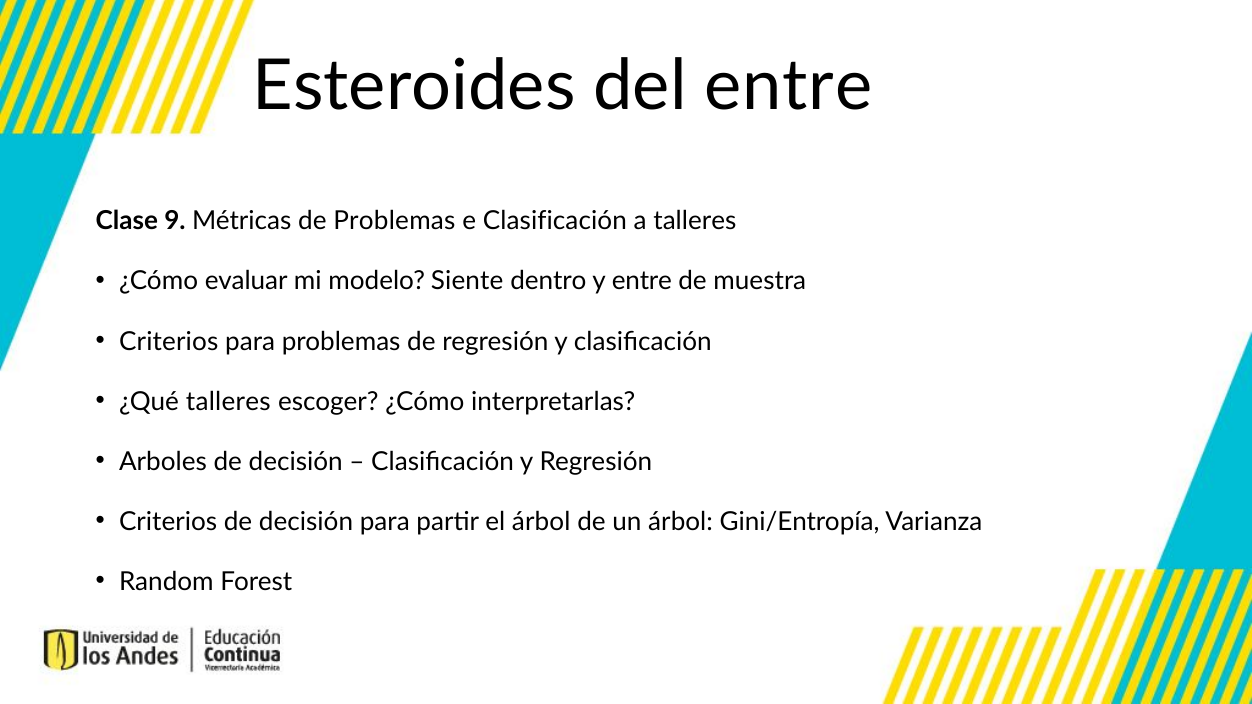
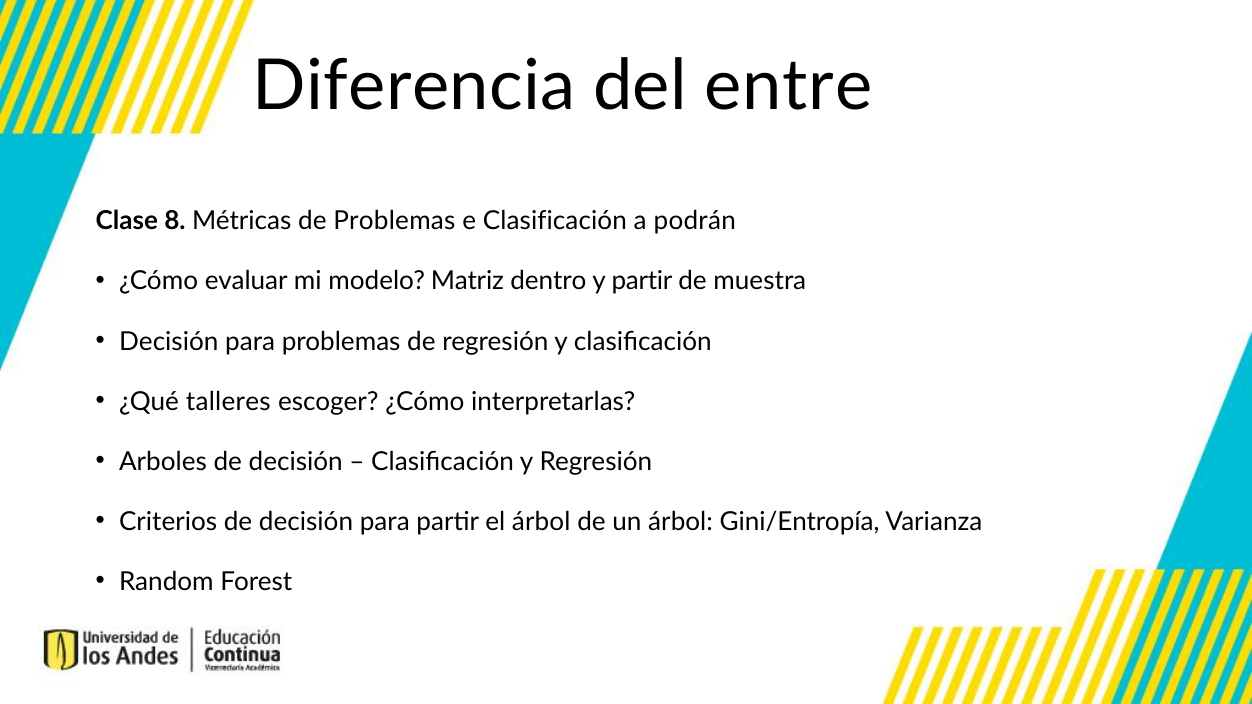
Esteroides: Esteroides -> Diferencia
9: 9 -> 8
a talleres: talleres -> podrán
Siente: Siente -> Matriz
y entre: entre -> partir
Criterios at (169, 342): Criterios -> Decisión
